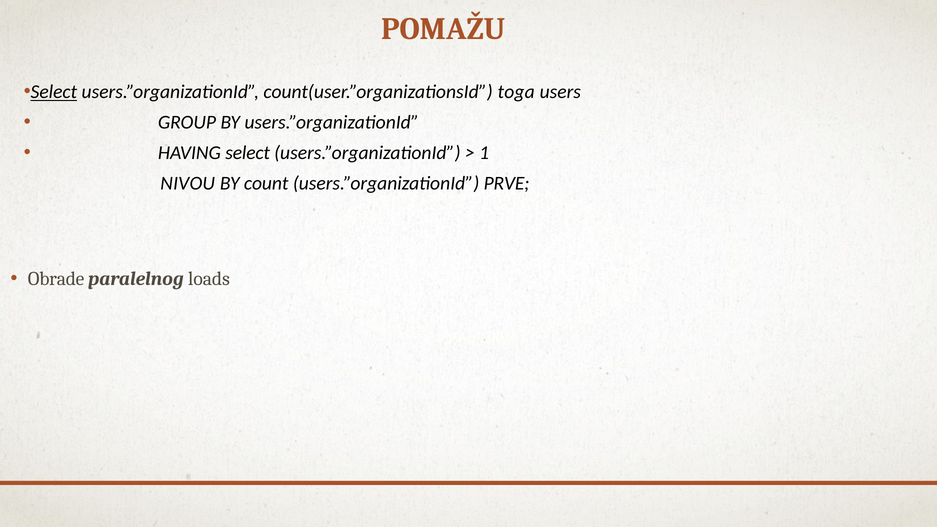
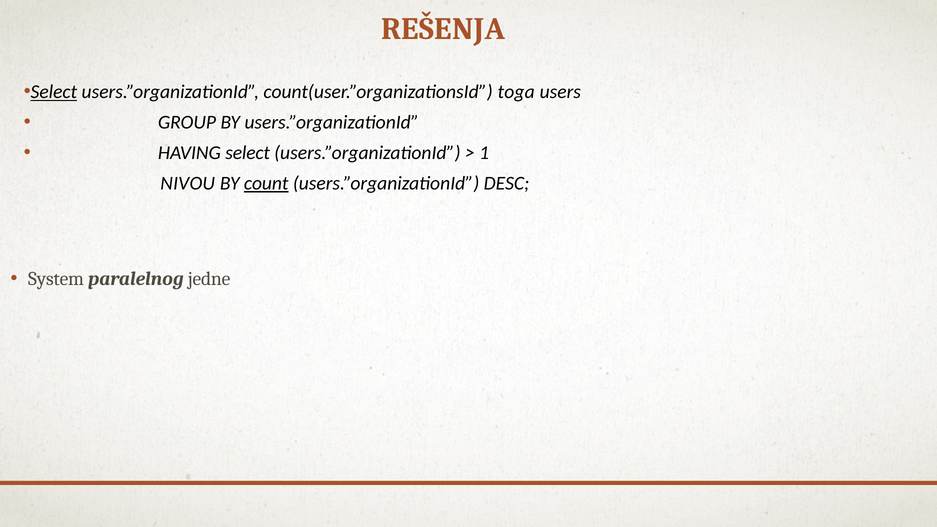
POMAŽU: POMAŽU -> REŠENJA
count underline: none -> present
PRVE: PRVE -> DESC
Obrade: Obrade -> System
loads: loads -> jedne
